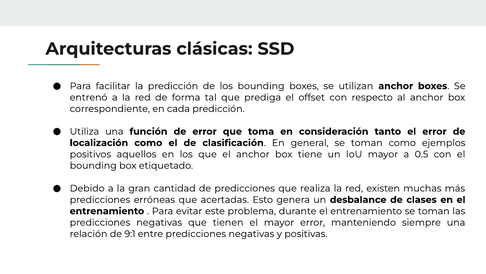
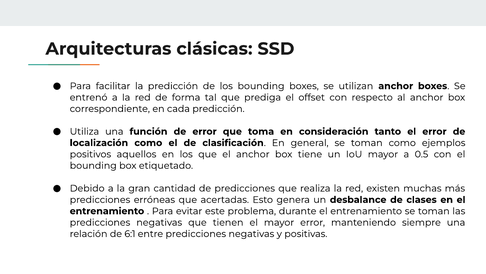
9:1: 9:1 -> 6:1
